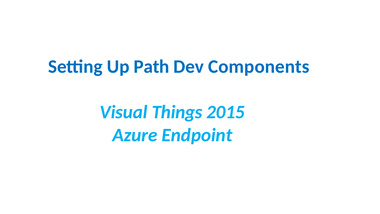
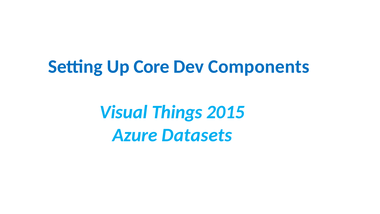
Path: Path -> Core
Endpoint: Endpoint -> Datasets
